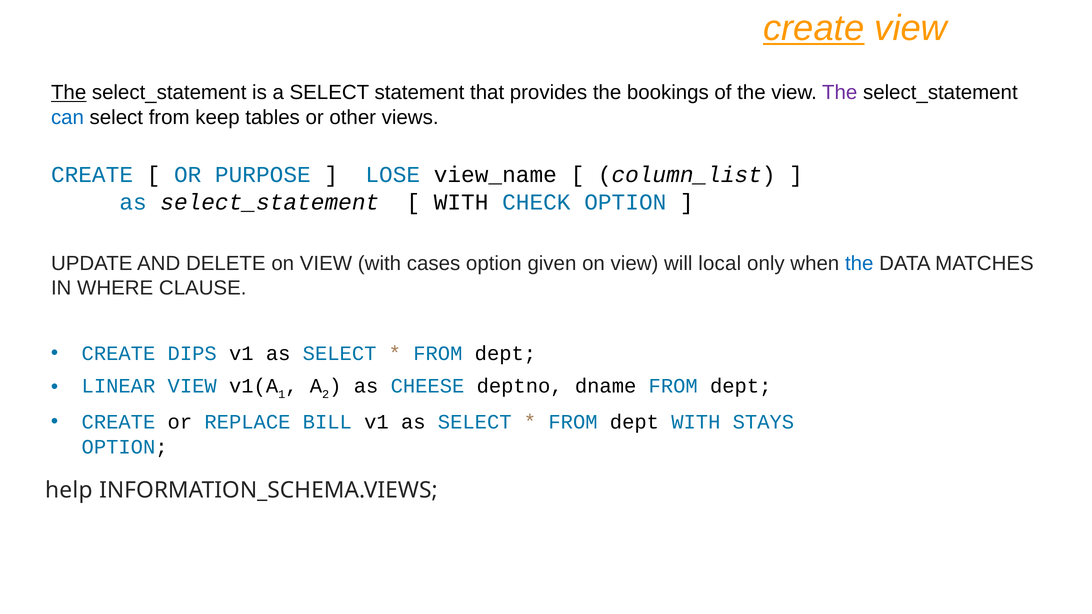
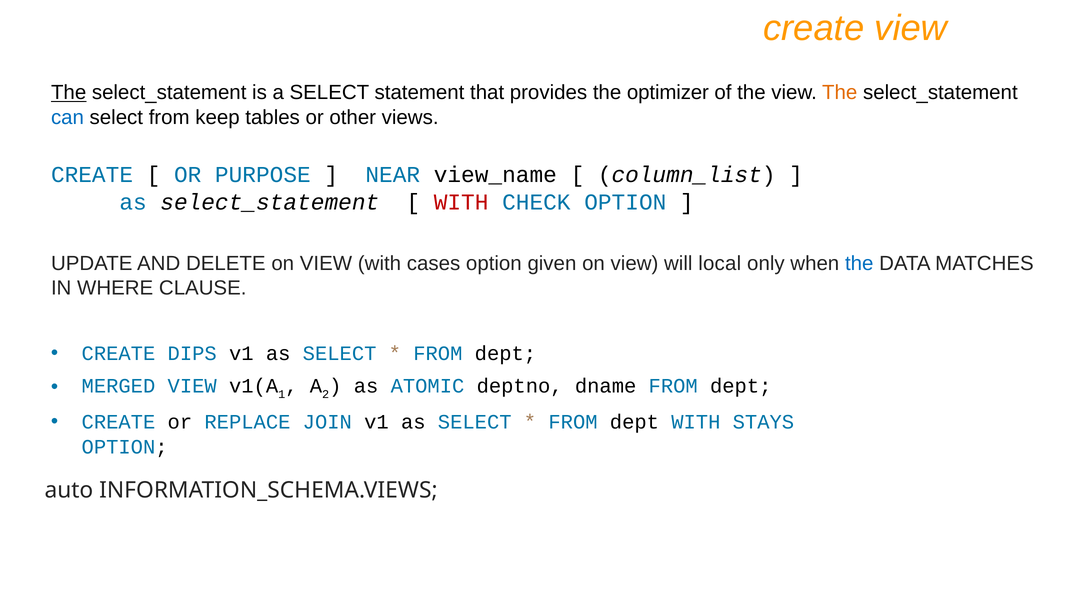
create at (814, 28) underline: present -> none
bookings: bookings -> optimizer
The at (840, 93) colour: purple -> orange
LOSE: LOSE -> NEAR
WITH at (461, 202) colour: black -> red
LINEAR: LINEAR -> MERGED
CHEESE: CHEESE -> ATOMIC
BILL: BILL -> JOIN
help: help -> auto
